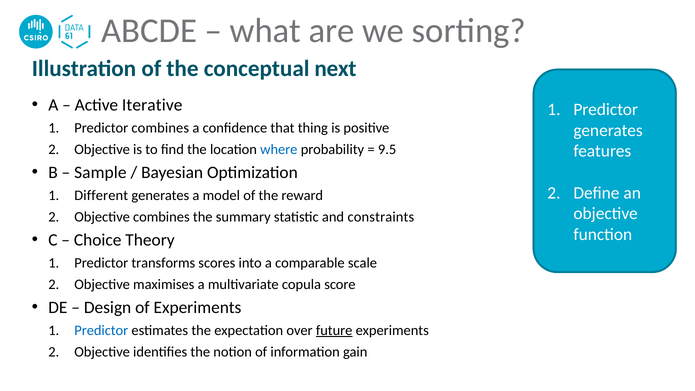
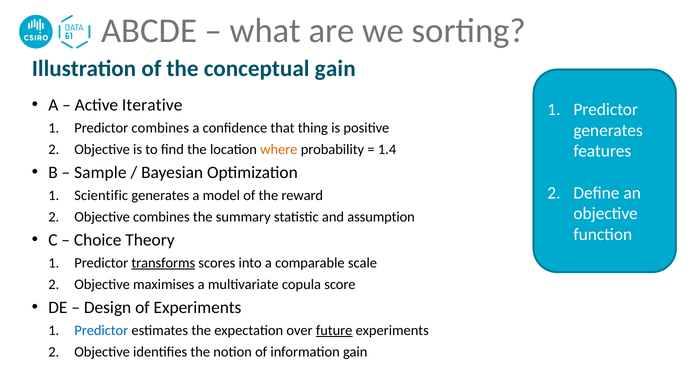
conceptual next: next -> gain
where colour: blue -> orange
9.5: 9.5 -> 1.4
Different: Different -> Scientific
constraints: constraints -> assumption
transforms underline: none -> present
